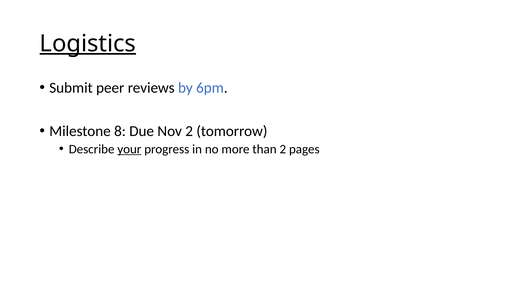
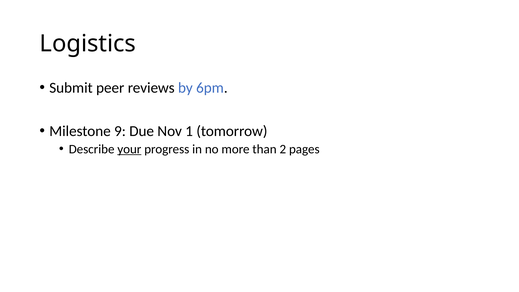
Logistics underline: present -> none
8: 8 -> 9
Nov 2: 2 -> 1
